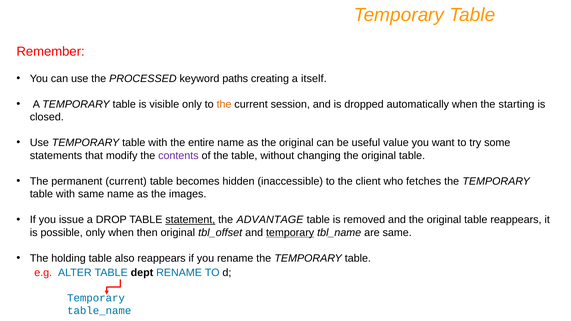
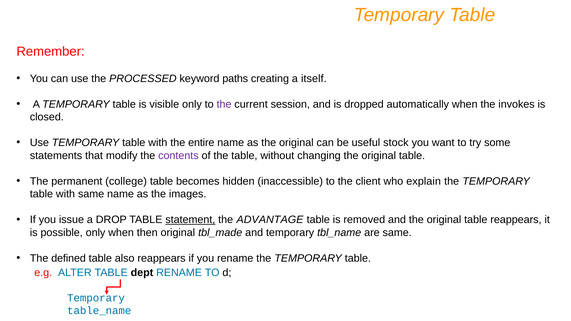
the at (224, 104) colour: orange -> purple
starting: starting -> invokes
value: value -> stock
permanent current: current -> college
fetches: fetches -> explain
tbl_offset: tbl_offset -> tbl_made
temporary at (290, 233) underline: present -> none
holding: holding -> defined
